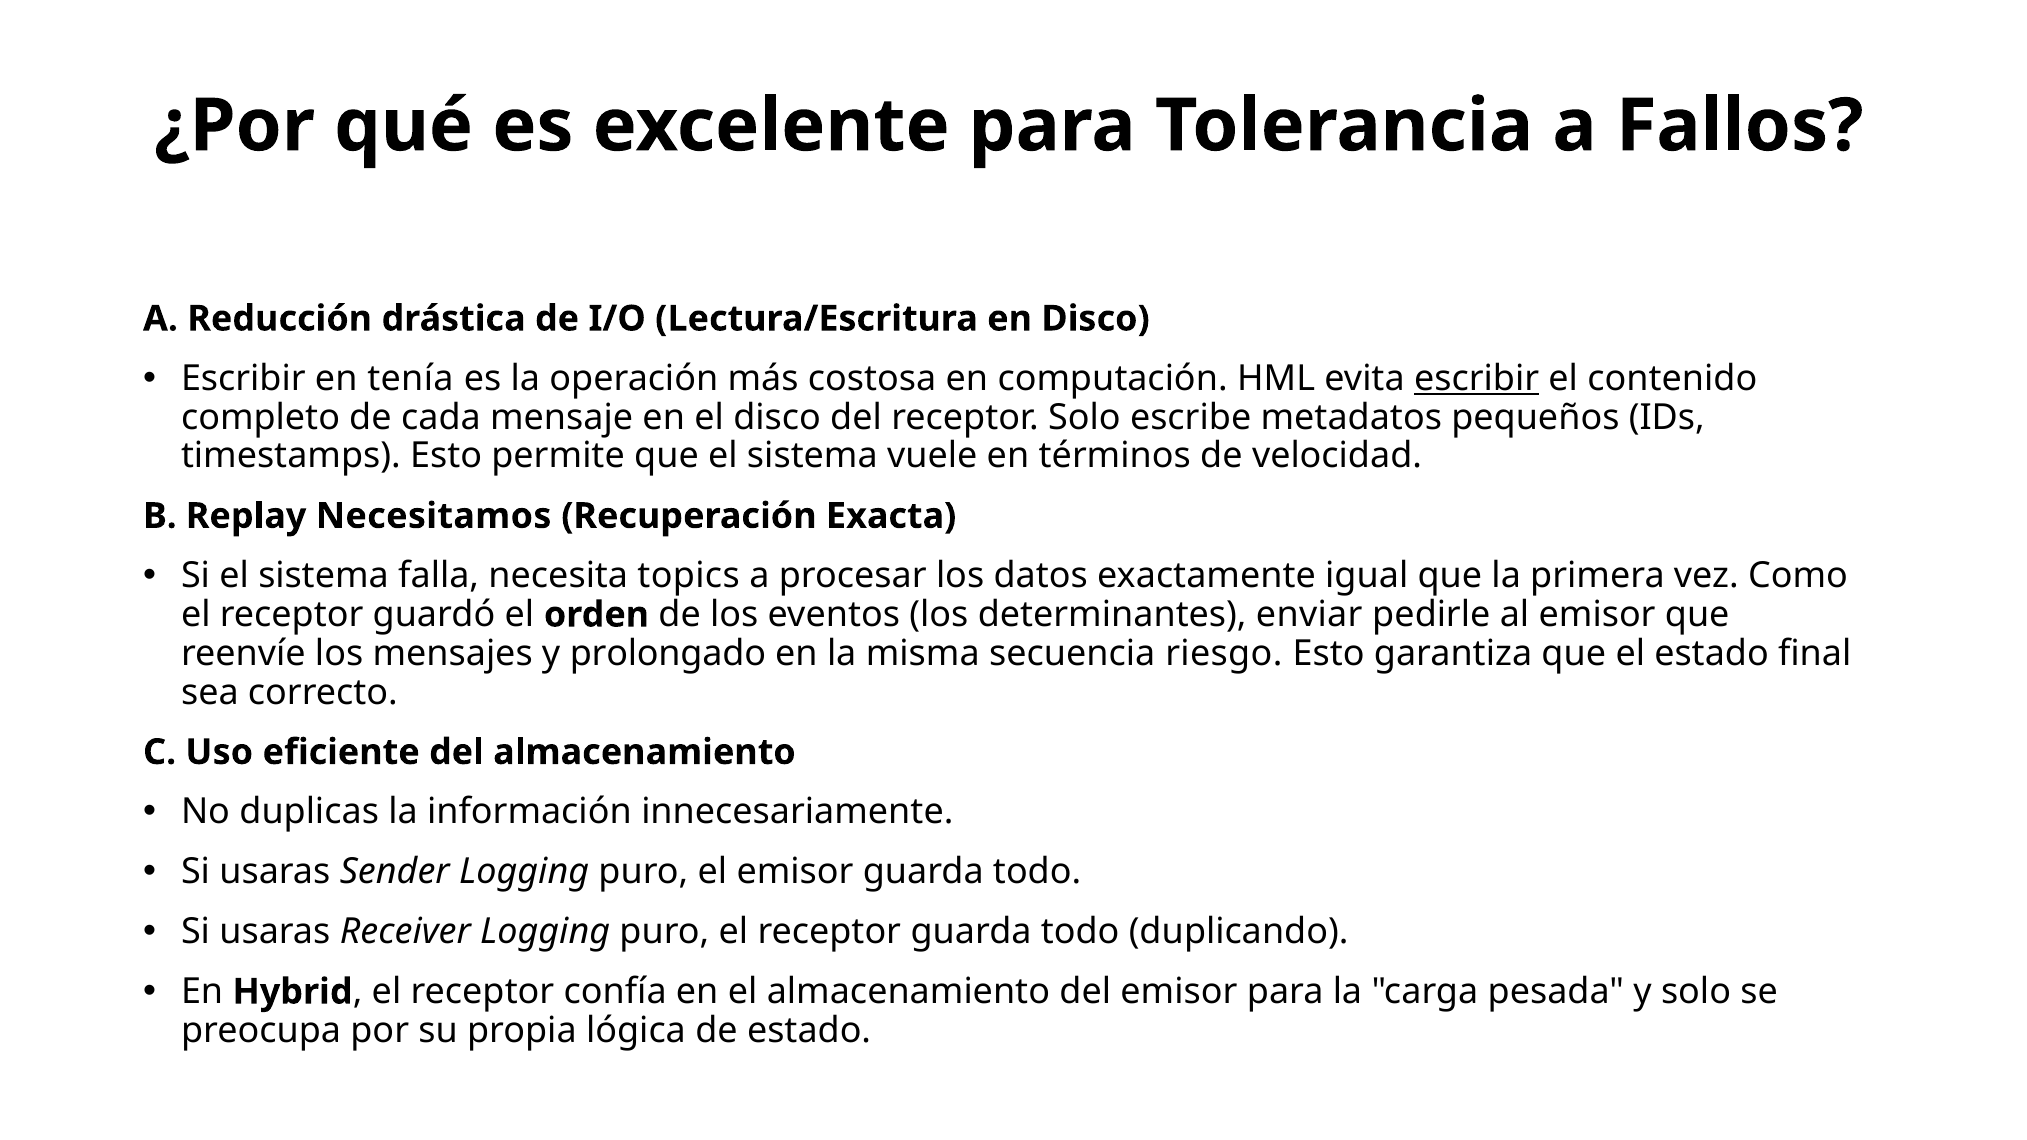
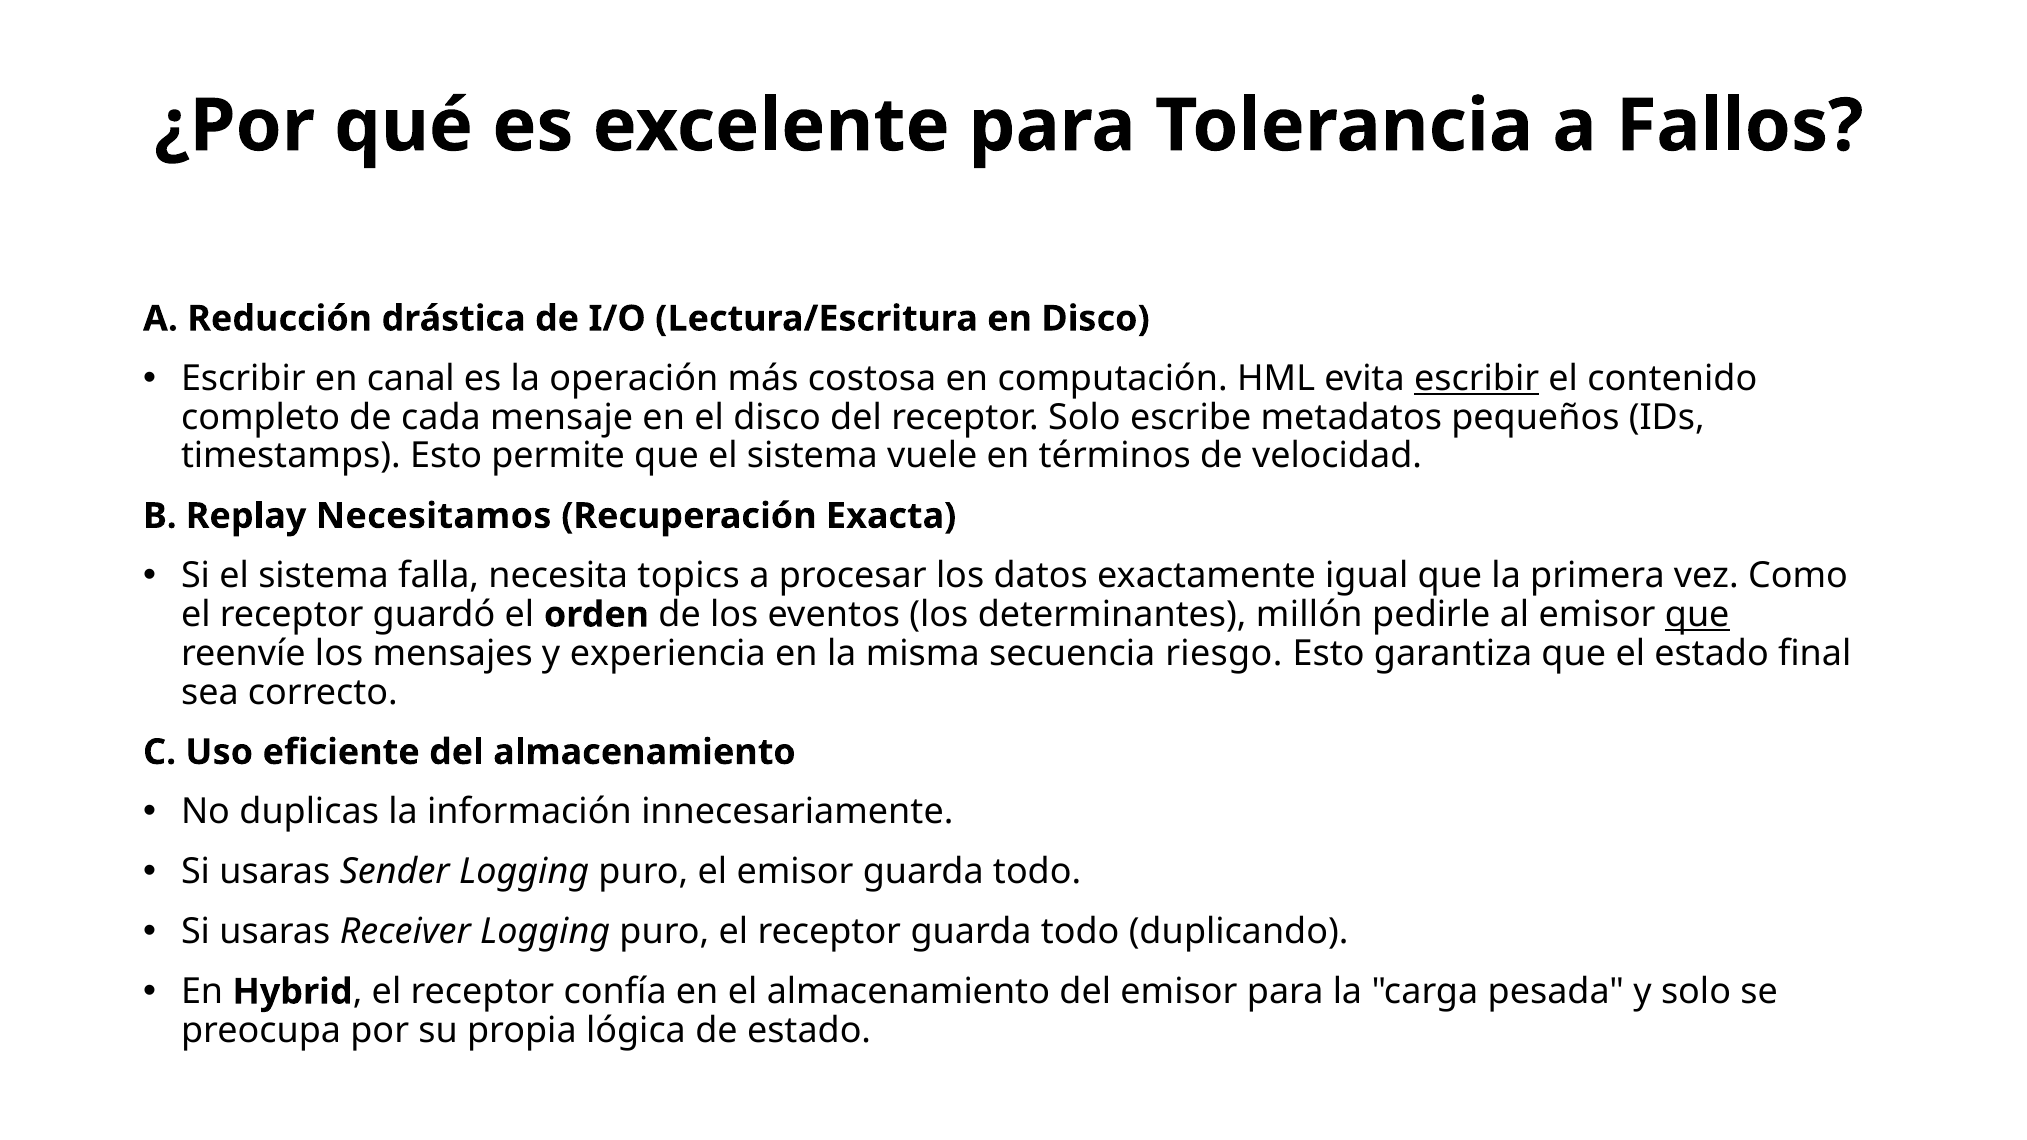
tenía: tenía -> canal
enviar: enviar -> millón
que at (1697, 615) underline: none -> present
prolongado: prolongado -> experiencia
